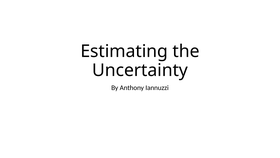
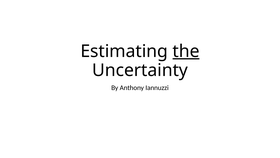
the underline: none -> present
